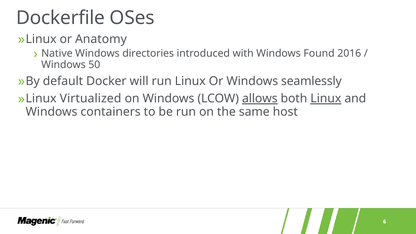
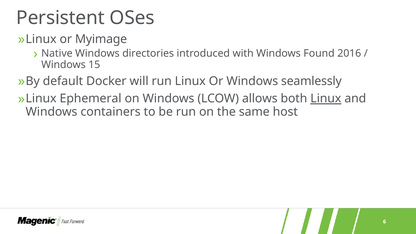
Dockerfile: Dockerfile -> Persistent
Anatomy: Anatomy -> Myimage
50: 50 -> 15
Virtualized: Virtualized -> Ephemeral
allows underline: present -> none
